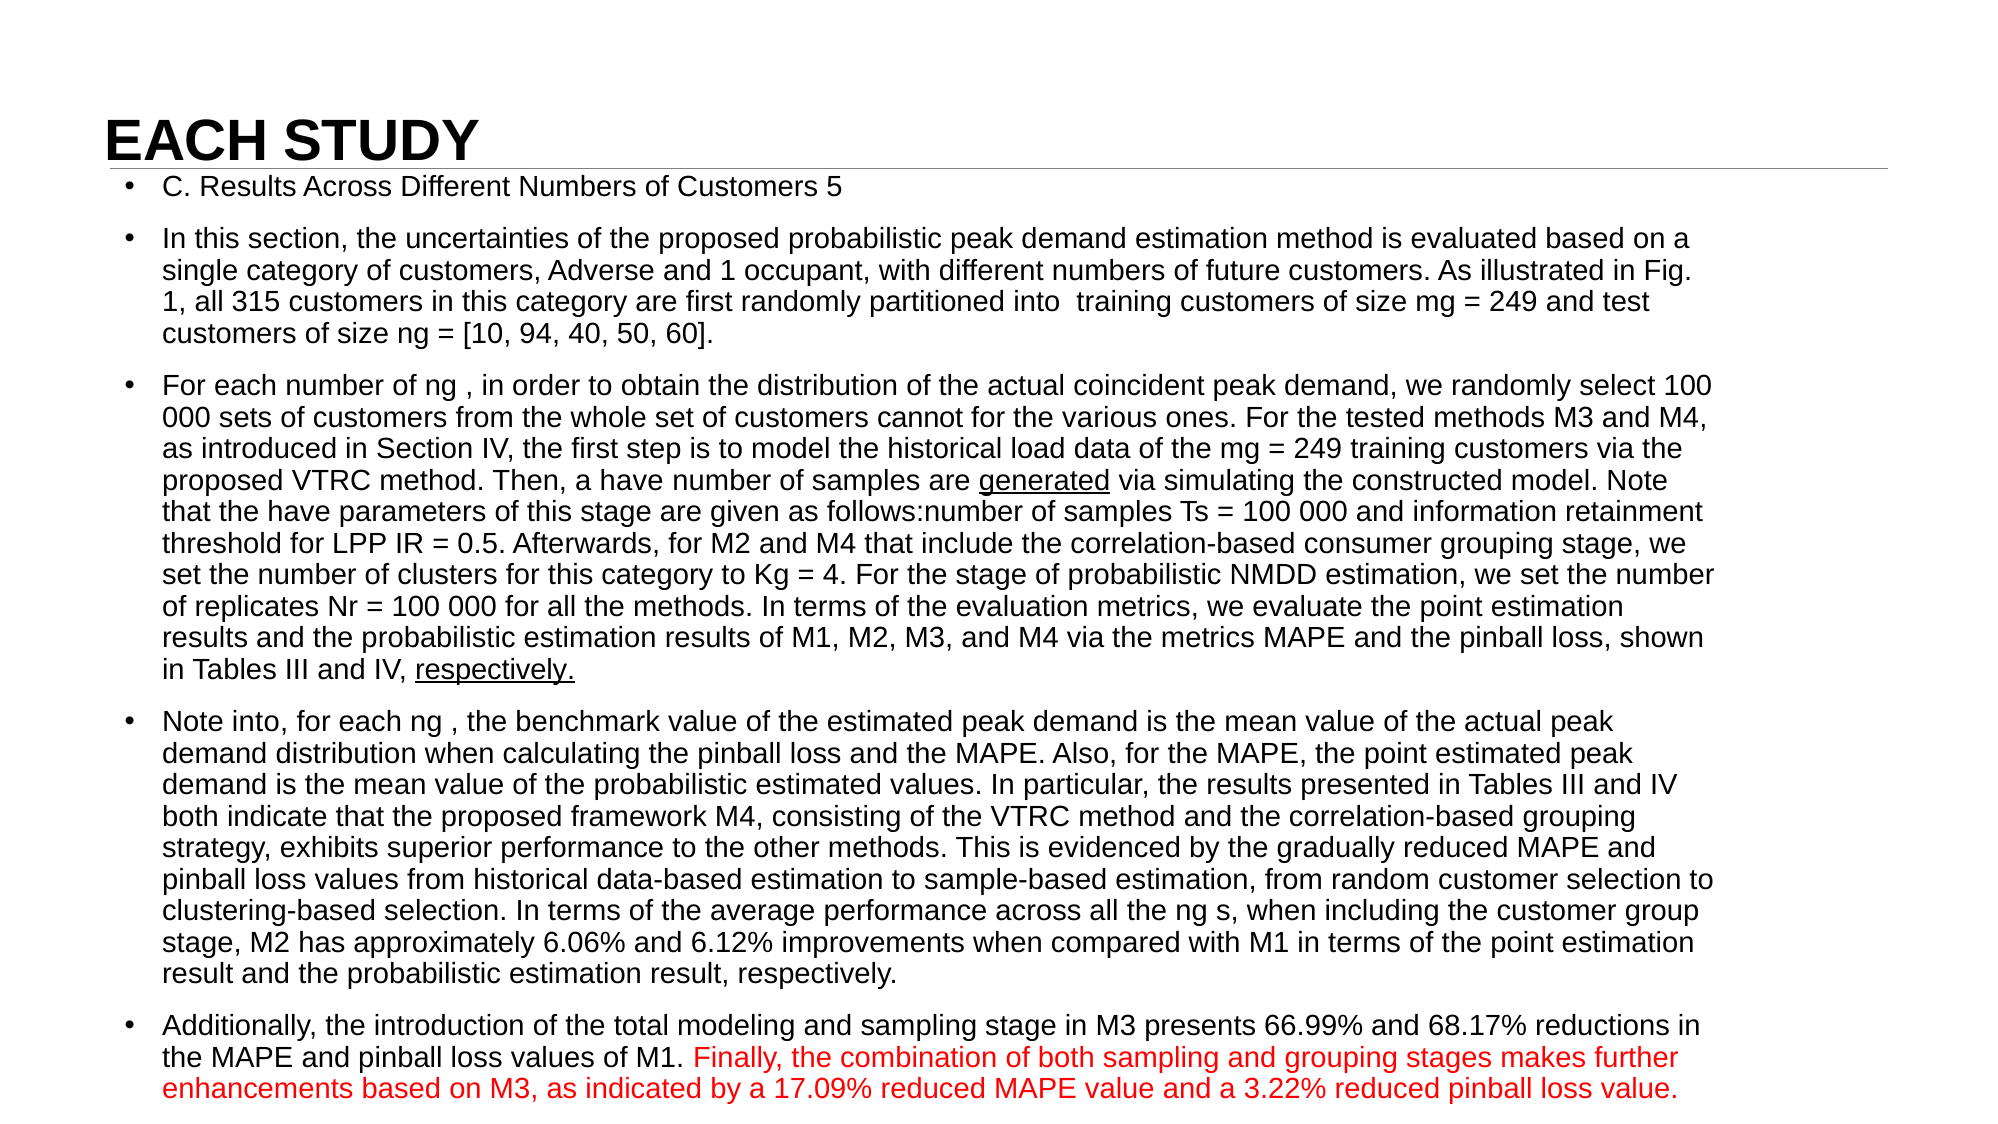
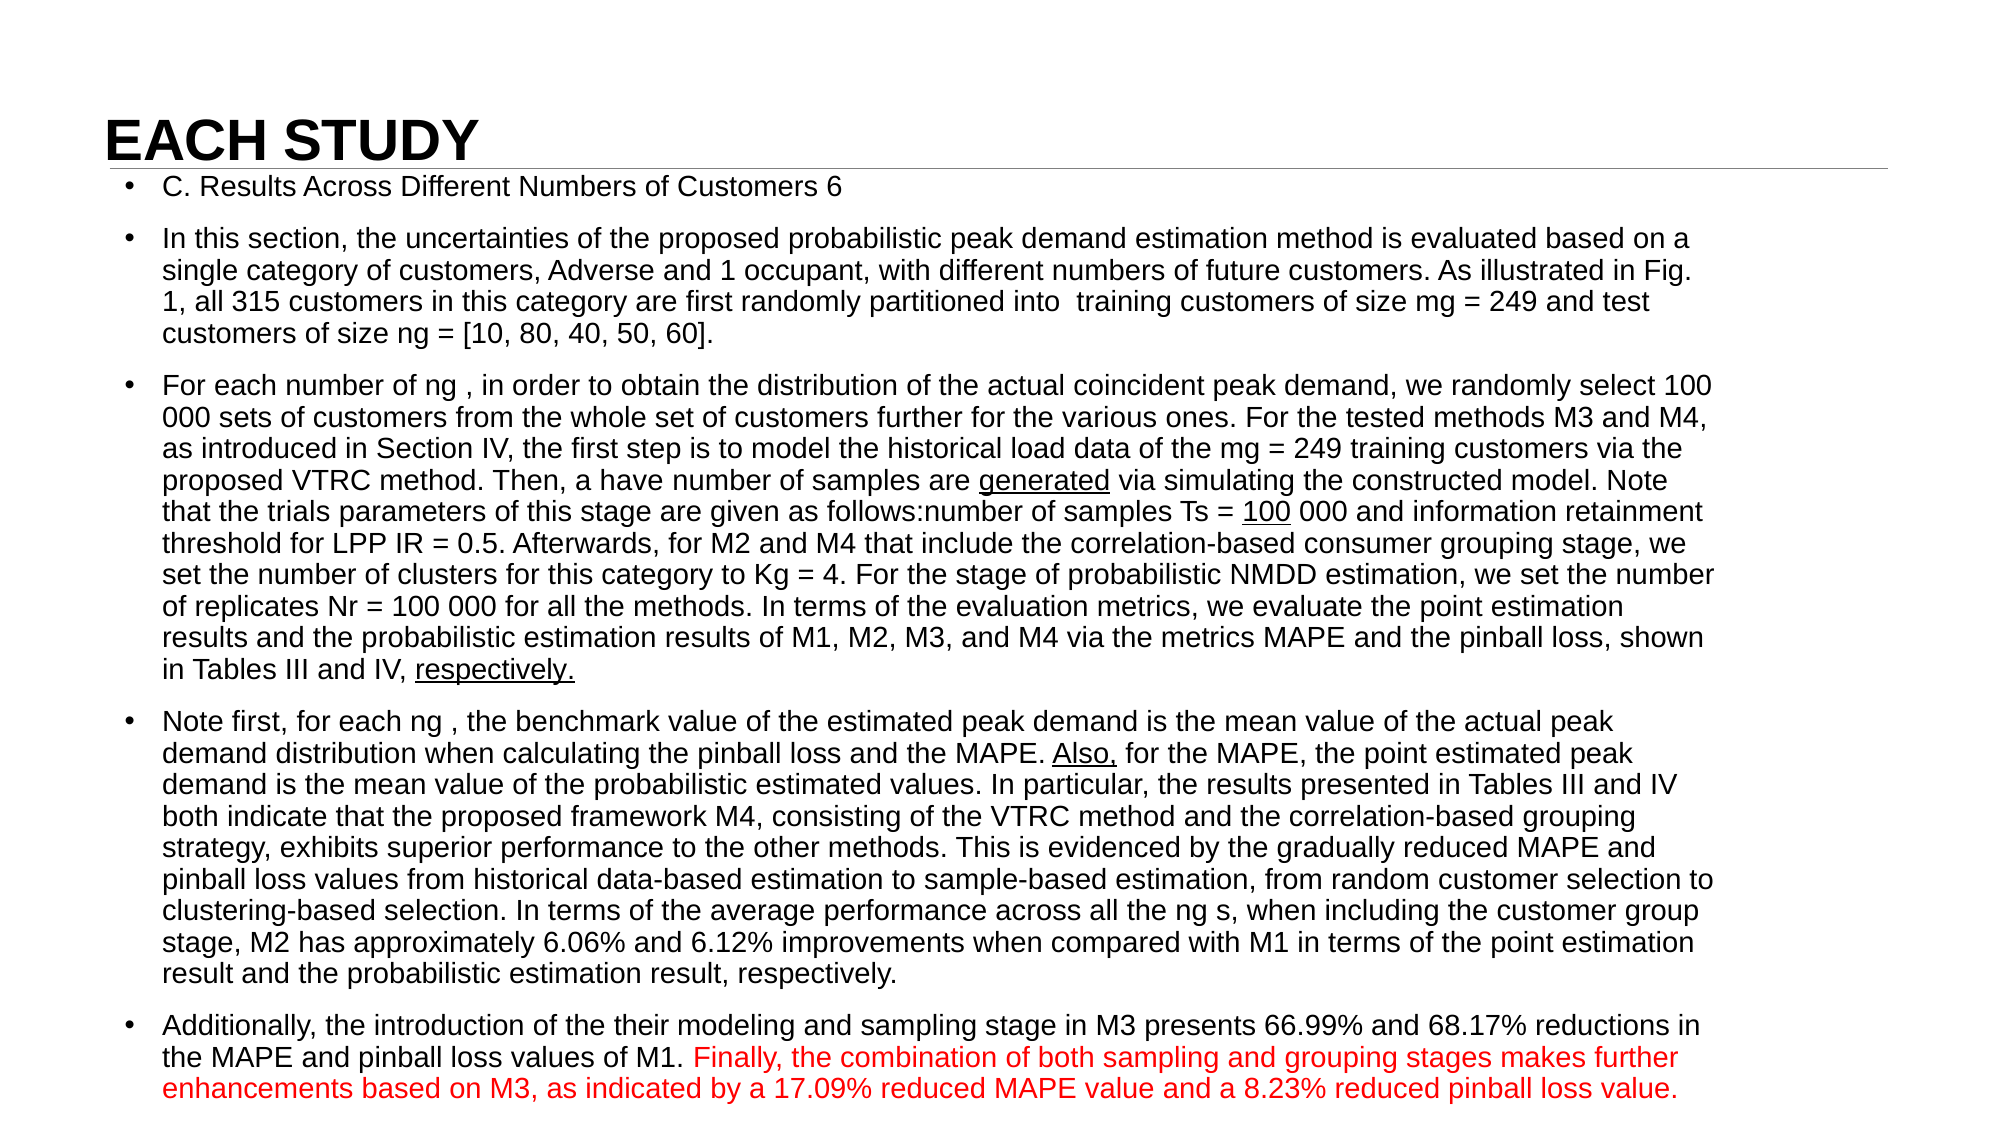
5: 5 -> 6
94: 94 -> 80
customers cannot: cannot -> further
the have: have -> trials
100 at (1267, 512) underline: none -> present
Note into: into -> first
Also underline: none -> present
total: total -> their
3.22%: 3.22% -> 8.23%
